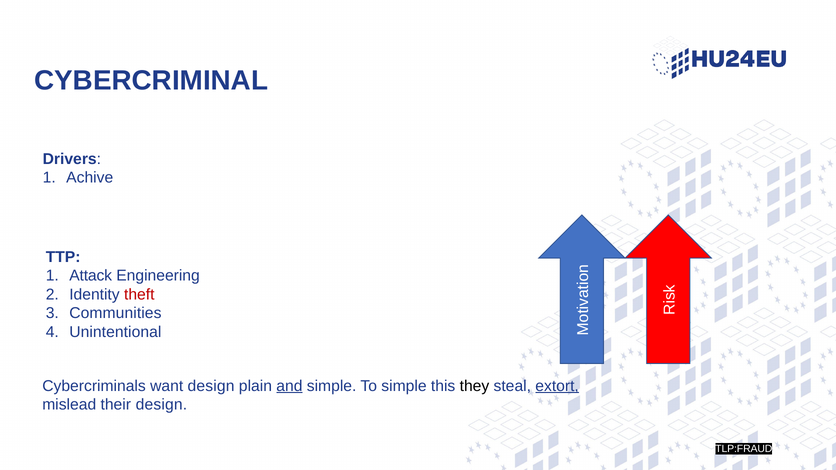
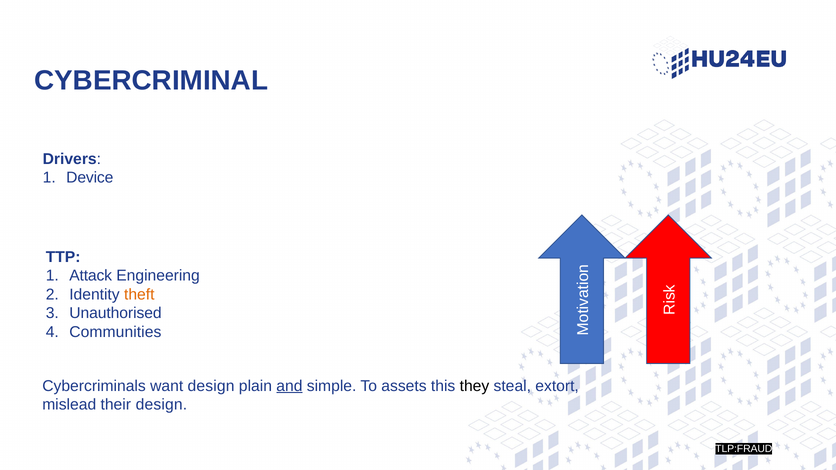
Achive: Achive -> Device
theft colour: red -> orange
Communities: Communities -> Unauthorised
Unintentional: Unintentional -> Communities
To simple: simple -> assets
extort underline: present -> none
